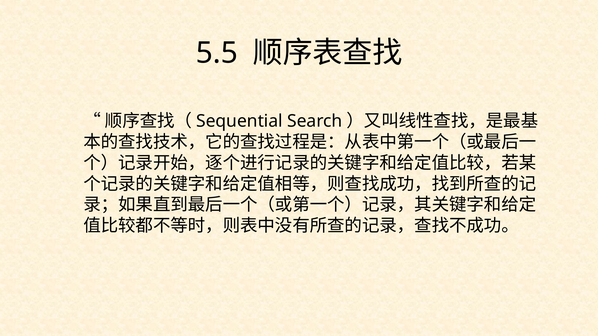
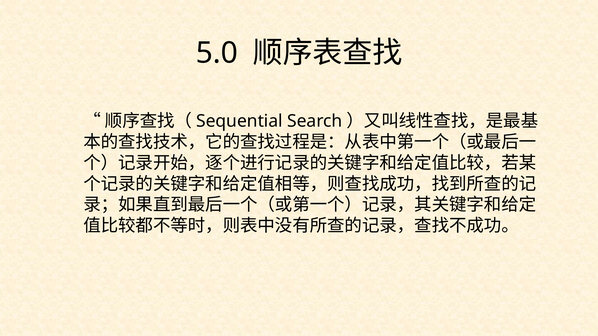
5.5: 5.5 -> 5.0
